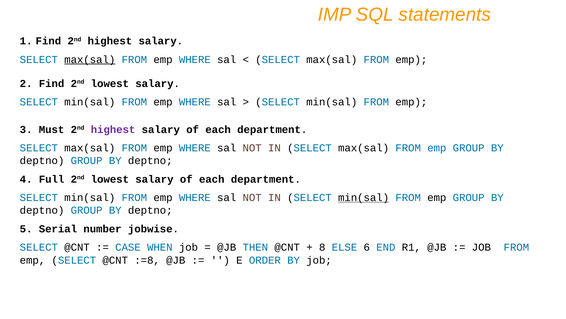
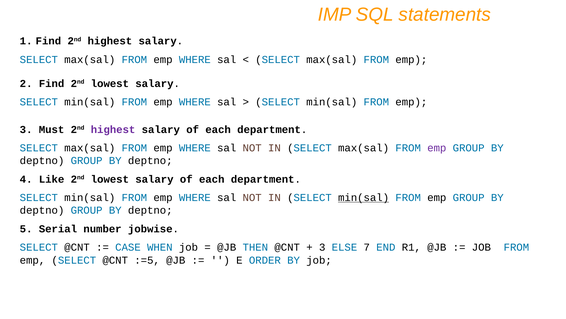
max(sal at (90, 59) underline: present -> none
emp at (437, 148) colour: blue -> purple
Full: Full -> Like
8 at (322, 247): 8 -> 3
6: 6 -> 7
:=8: :=8 -> :=5
